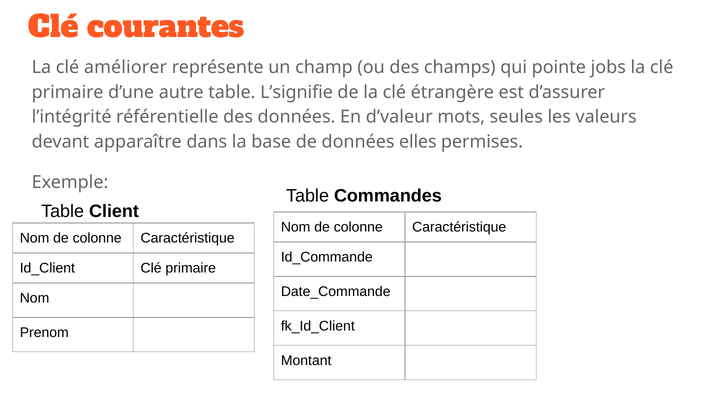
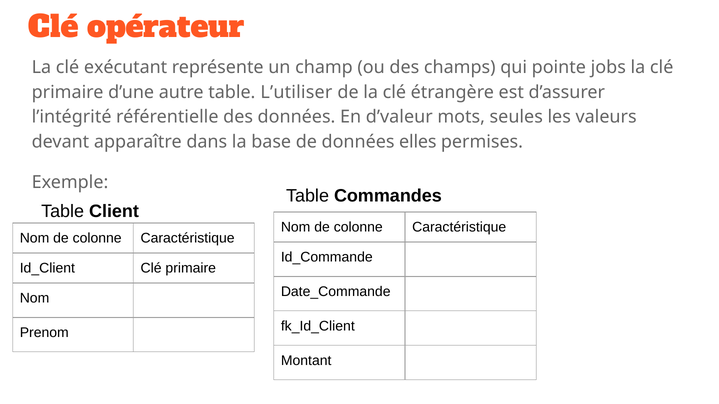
courantes: courantes -> opérateur
améliorer: améliorer -> exécutant
L’signifie: L’signifie -> L’utiliser
